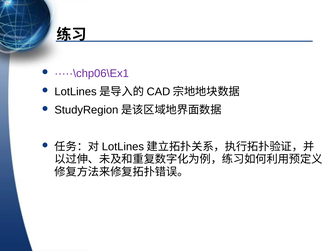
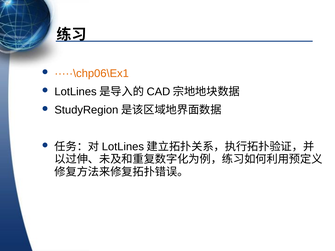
·····\chp06\Ex1 colour: purple -> orange
